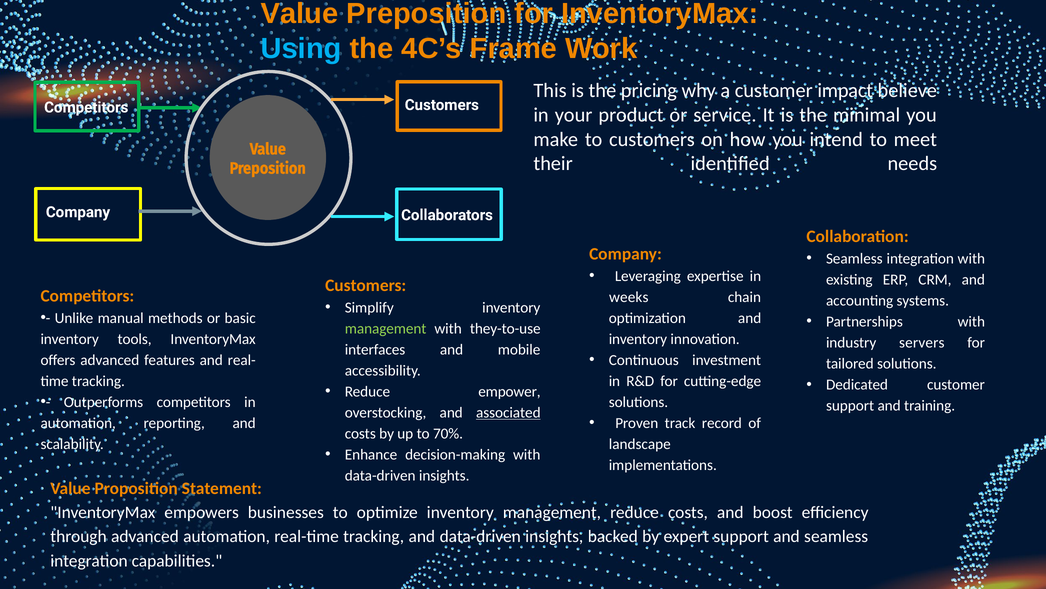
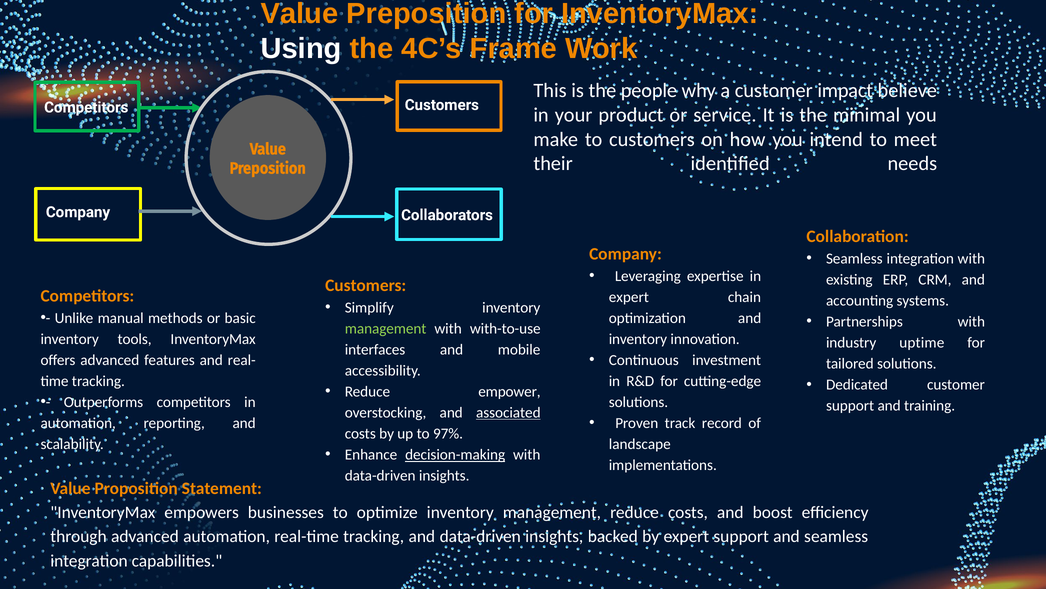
Using colour: light blue -> white
pricing: pricing -> people
weeks at (629, 297): weeks -> expert
they-to-use: they-to-use -> with-to-use
servers: servers -> uptime
70%: 70% -> 97%
decision-making underline: none -> present
